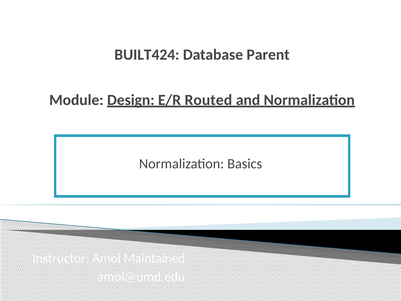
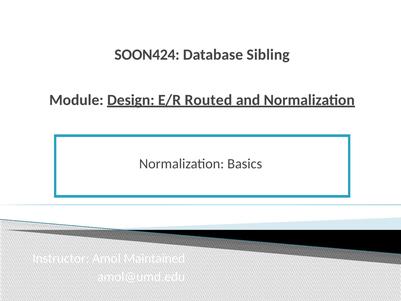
BUILT424: BUILT424 -> SOON424
Parent: Parent -> Sibling
